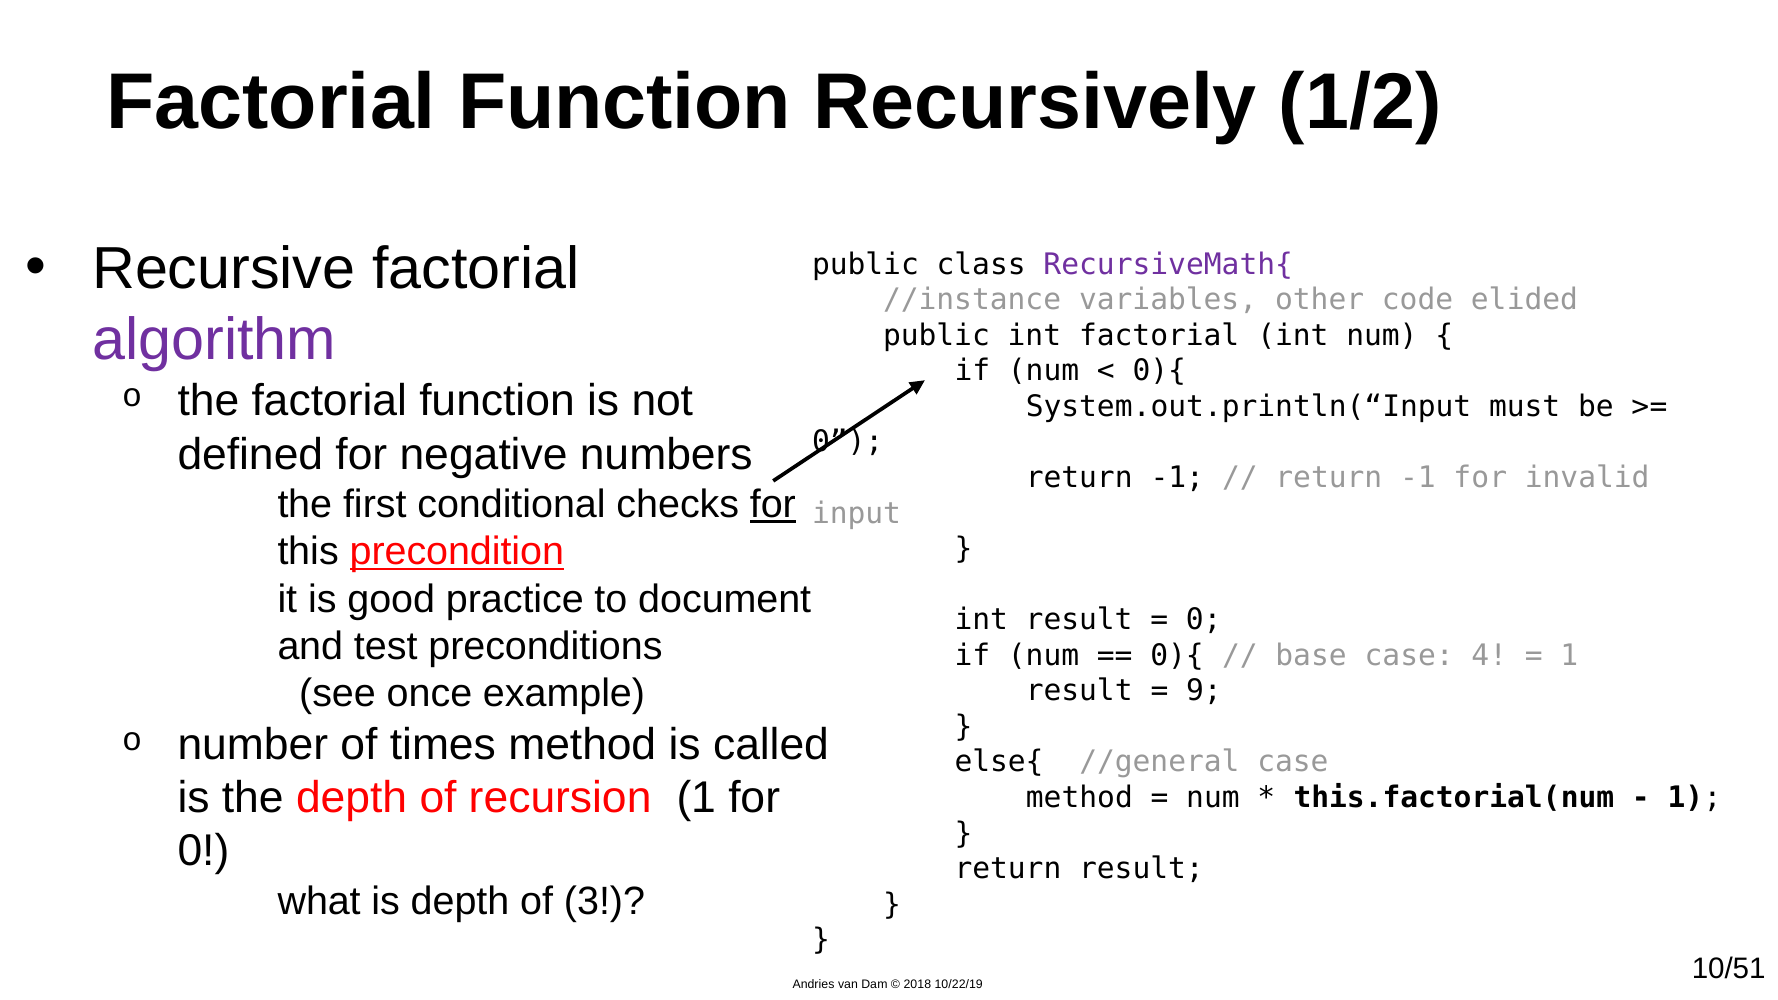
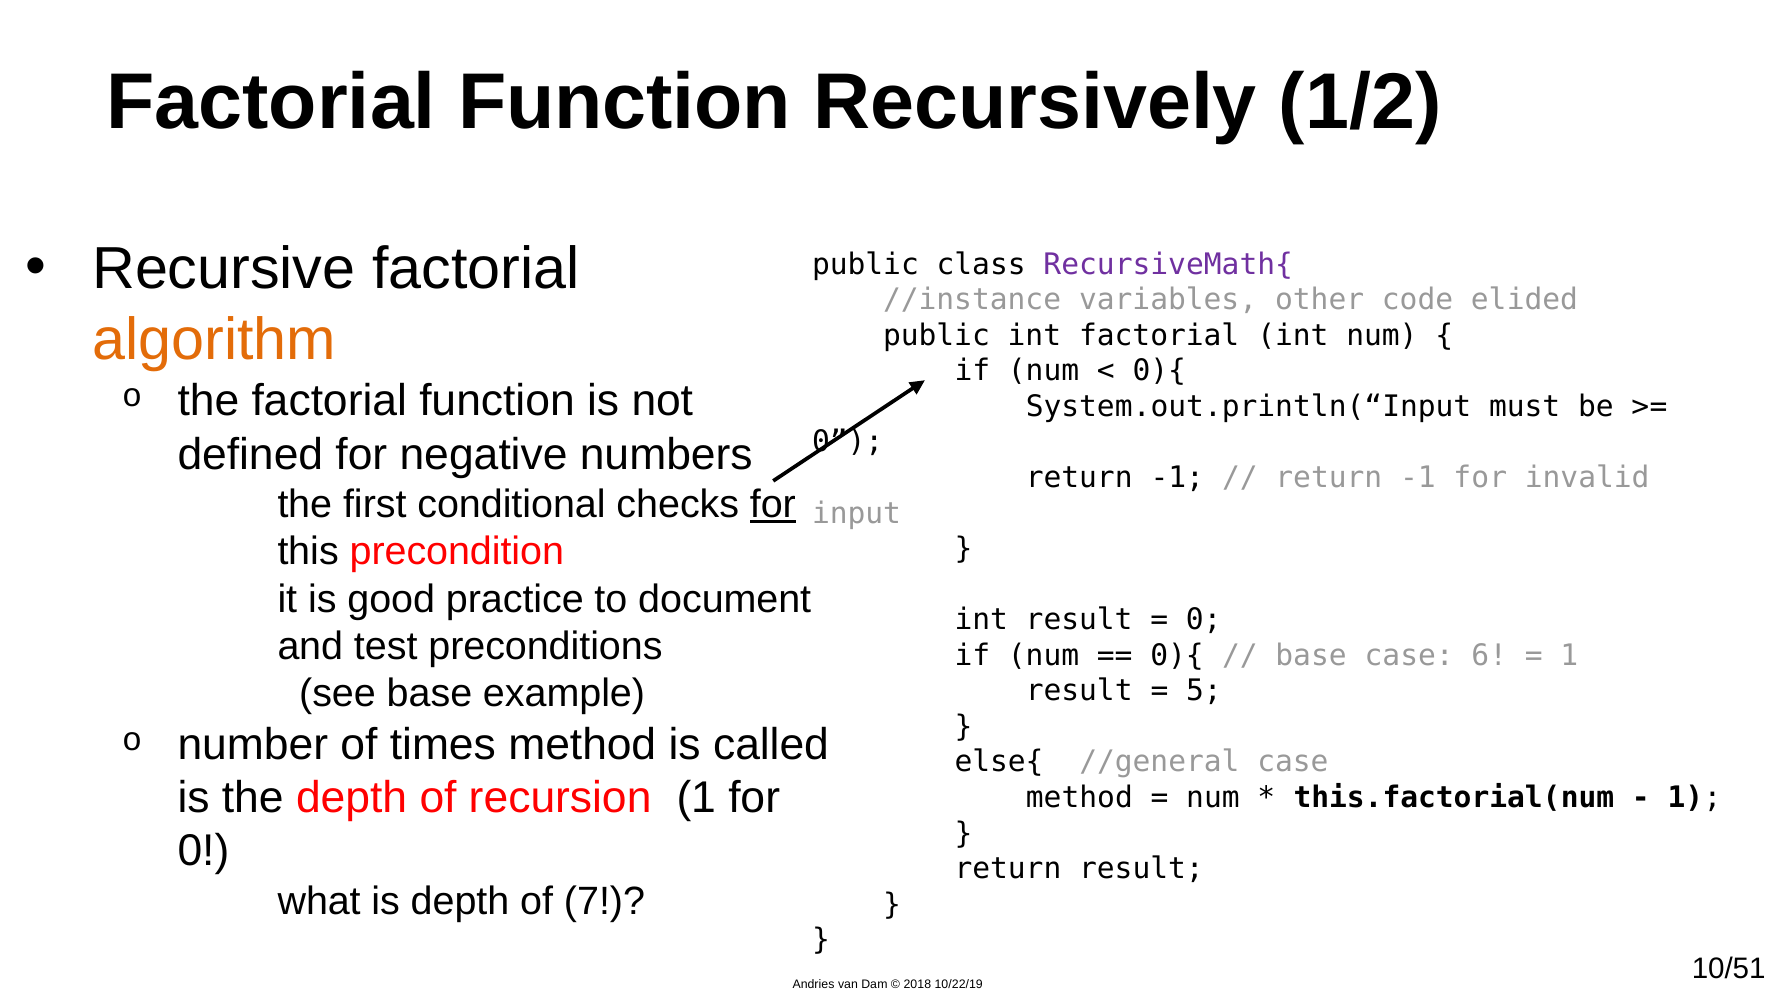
algorithm colour: purple -> orange
precondition underline: present -> none
4: 4 -> 6
see once: once -> base
9: 9 -> 5
3: 3 -> 7
